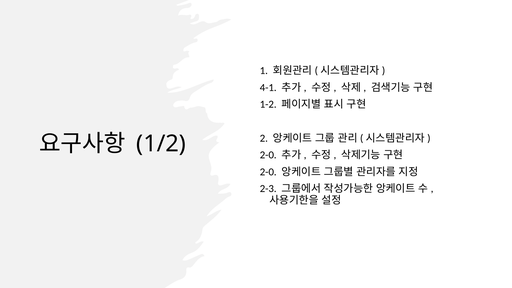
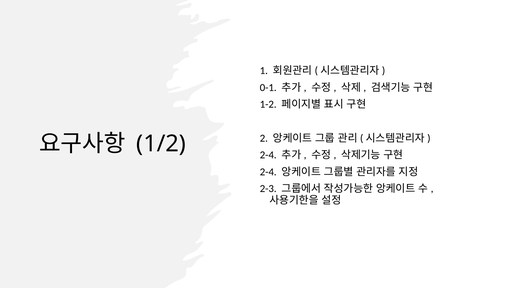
4-1: 4-1 -> 0-1
2-0 at (268, 155): 2-0 -> 2-4
2-0 at (268, 172): 2-0 -> 2-4
